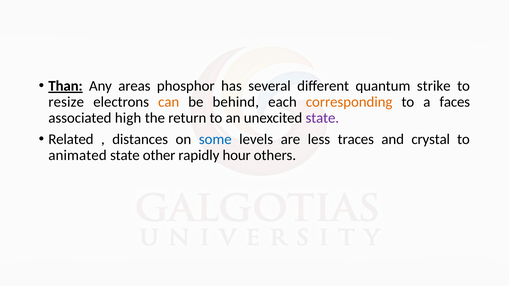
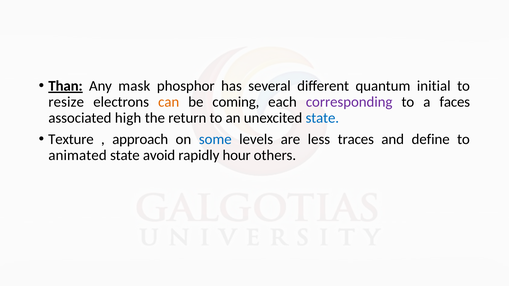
areas: areas -> mask
strike: strike -> initial
behind: behind -> coming
corresponding colour: orange -> purple
state at (322, 118) colour: purple -> blue
Related: Related -> Texture
distances: distances -> approach
crystal: crystal -> define
other: other -> avoid
